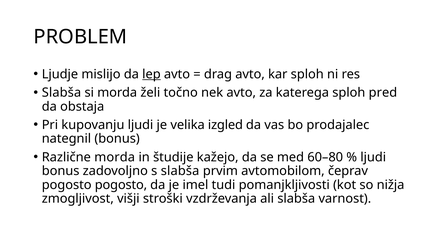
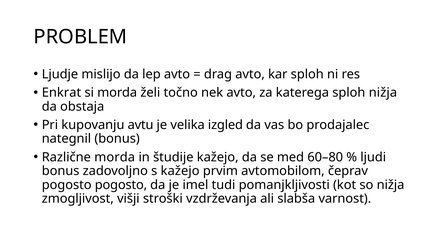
lep underline: present -> none
Slabša at (61, 93): Slabša -> Enkrat
sploh pred: pred -> nižja
kupovanju ljudi: ljudi -> avtu
s slabša: slabša -> kažejo
